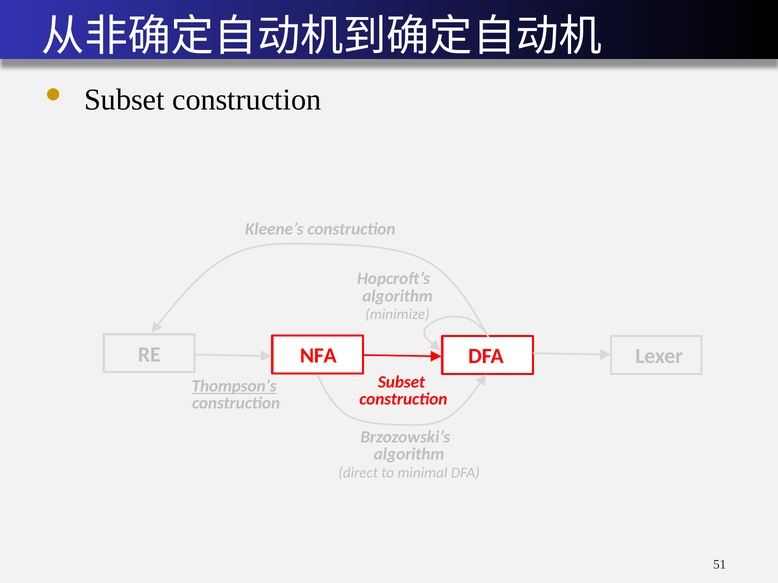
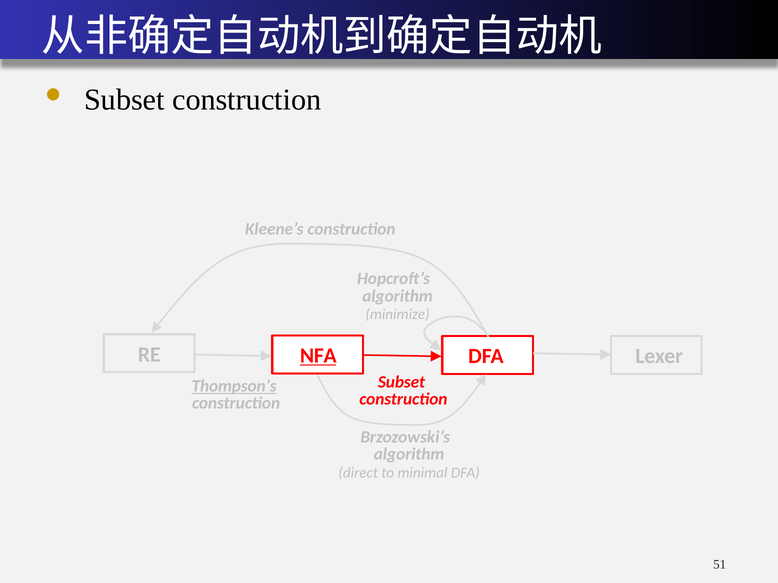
NFA underline: none -> present
